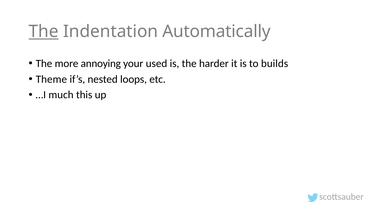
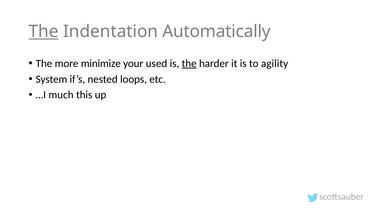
annoying: annoying -> minimize
the at (189, 64) underline: none -> present
builds: builds -> agility
Theme: Theme -> System
